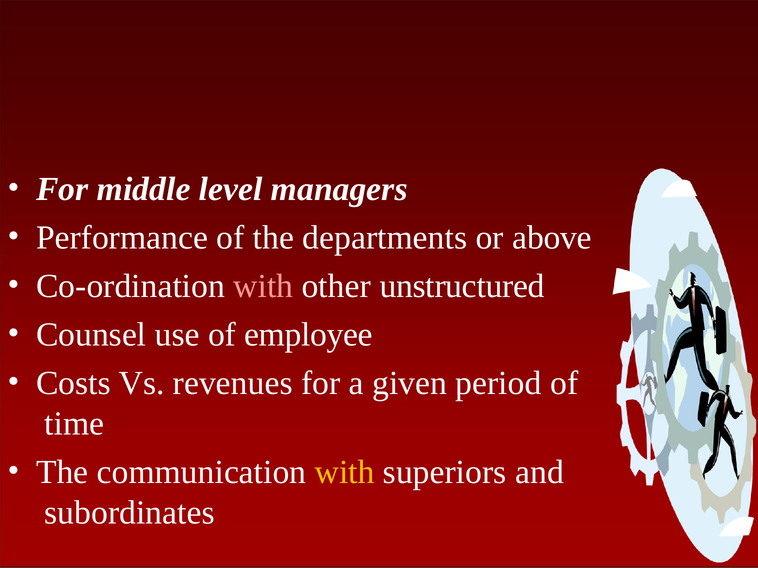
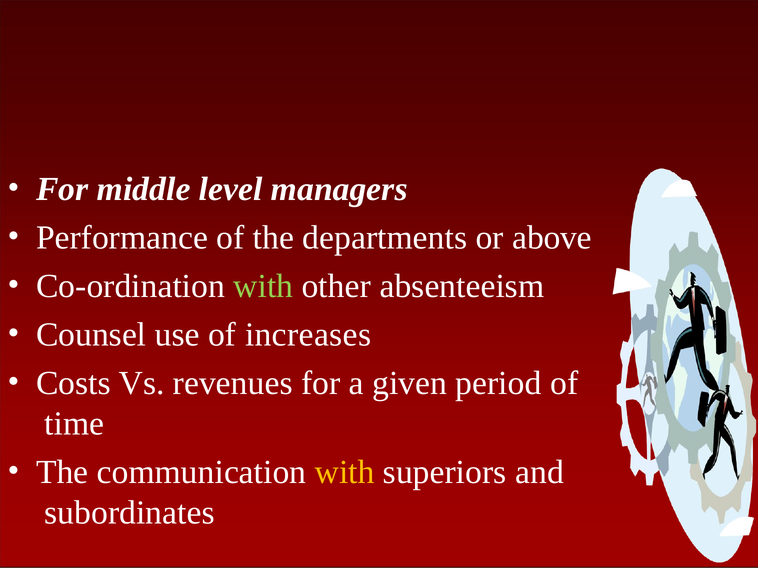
with at (263, 287) colour: pink -> light green
unstructured: unstructured -> absenteeism
employee: employee -> increases
